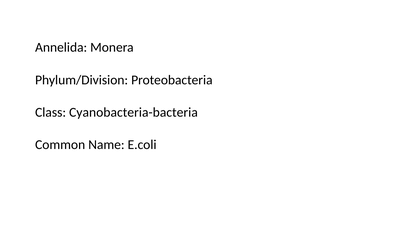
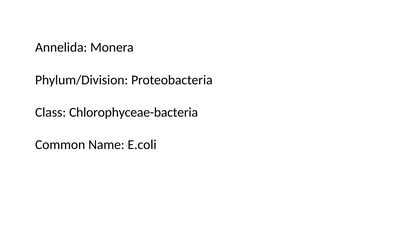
Cyanobacteria-bacteria: Cyanobacteria-bacteria -> Chlorophyceae-bacteria
